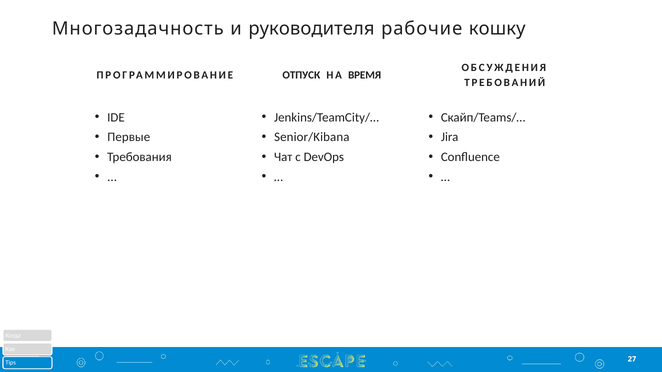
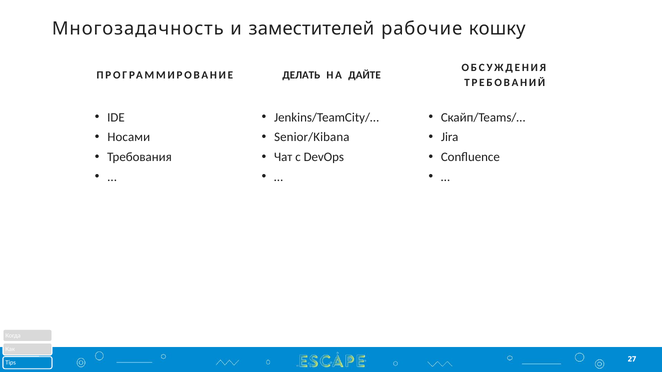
руководителя: руководителя -> заместителей
ОТПУСК: ОТПУСК -> ДЕЛАТЬ
ВРЕМЯ: ВРЕМЯ -> ДАЙТЕ
Первые: Первые -> Носами
